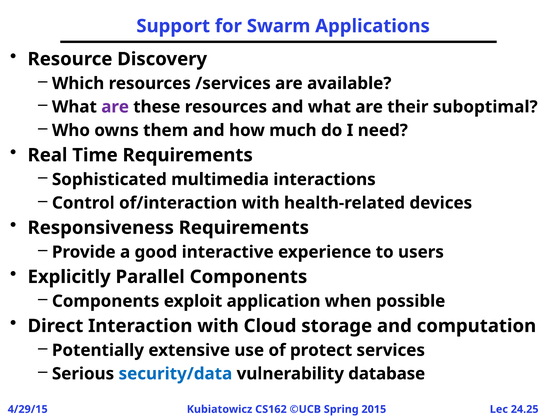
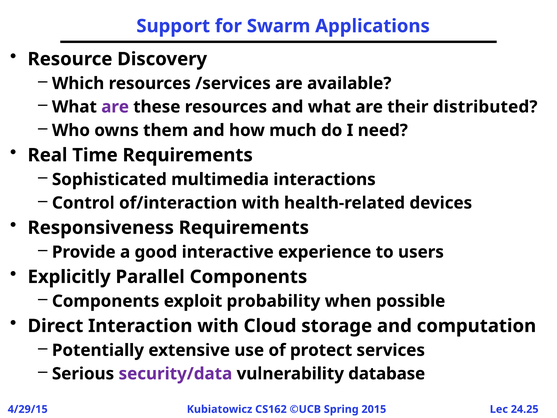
suboptimal: suboptimal -> distributed
application: application -> probability
security/data colour: blue -> purple
